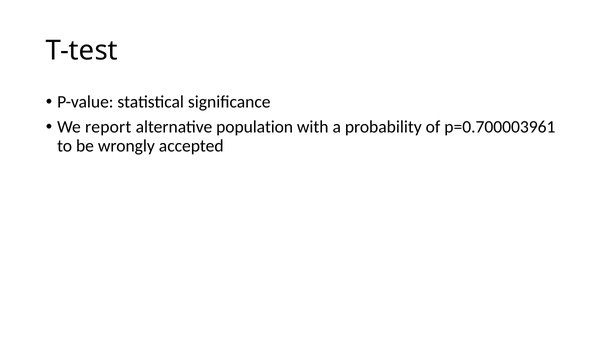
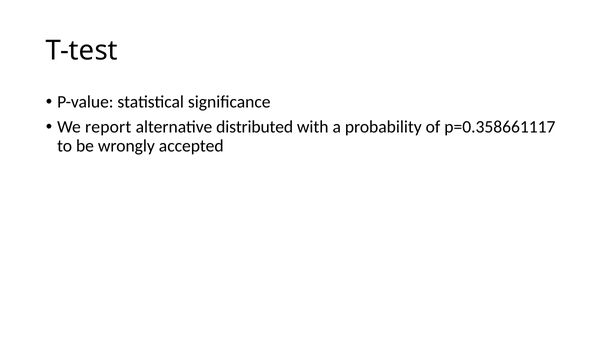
population: population -> distributed
p=0.700003961: p=0.700003961 -> p=0.358661117
